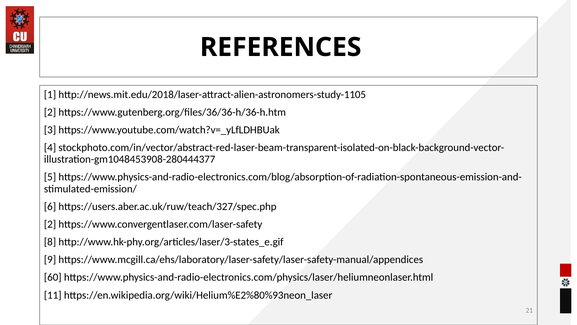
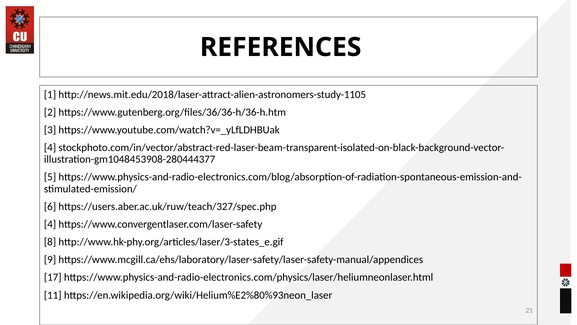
2 at (50, 224): 2 -> 4
60: 60 -> 17
